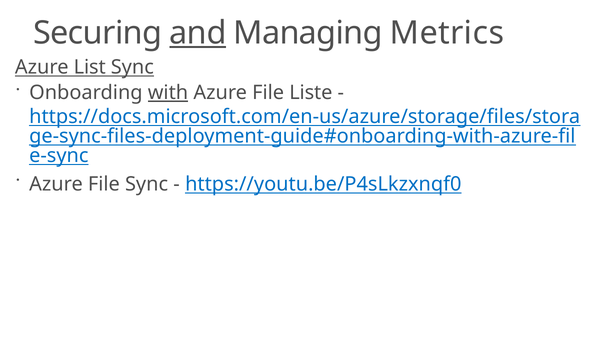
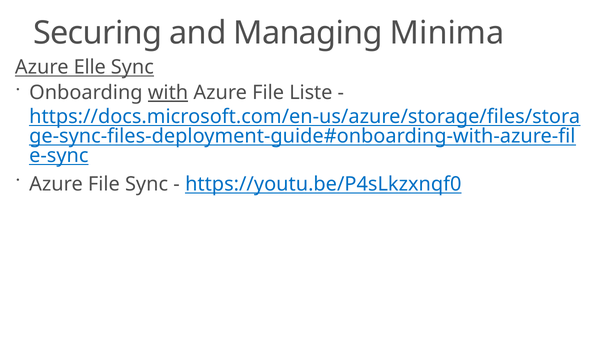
and underline: present -> none
Metrics: Metrics -> Minima
List: List -> Elle
